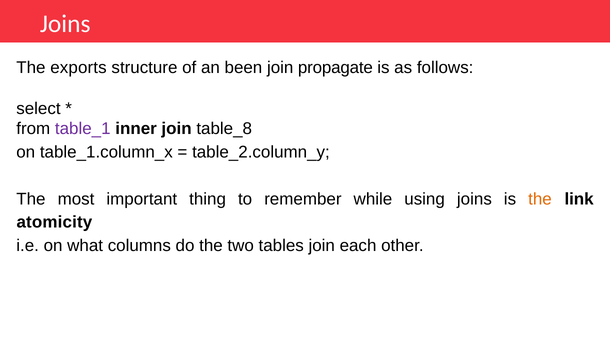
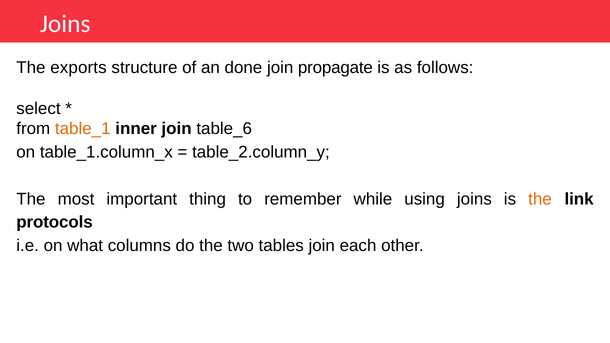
been: been -> done
table_1 colour: purple -> orange
table_8: table_8 -> table_6
atomicity: atomicity -> protocols
